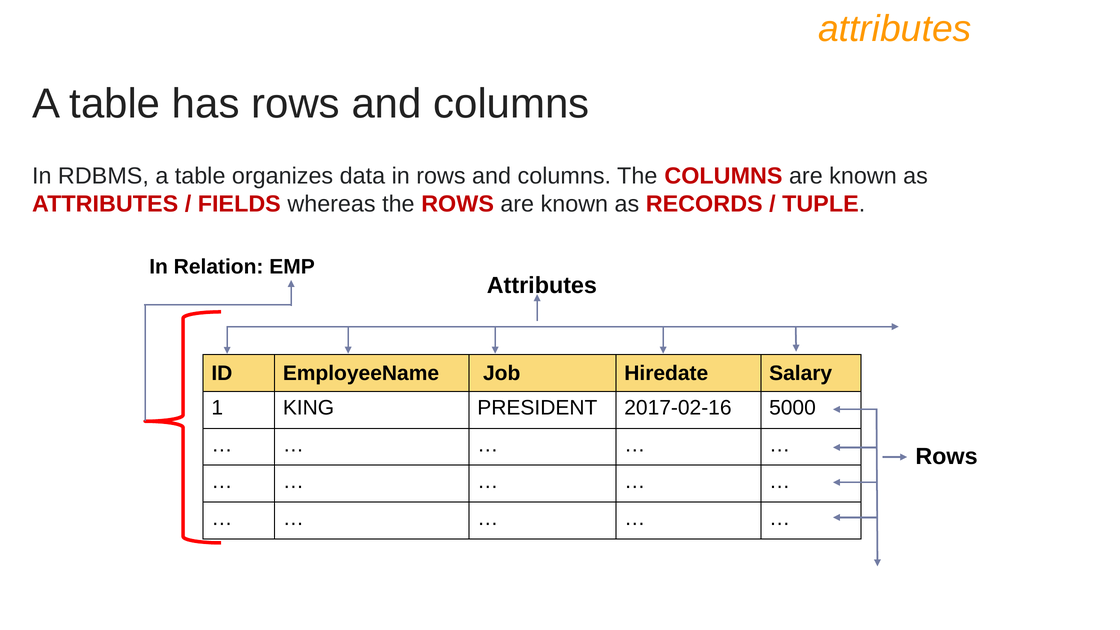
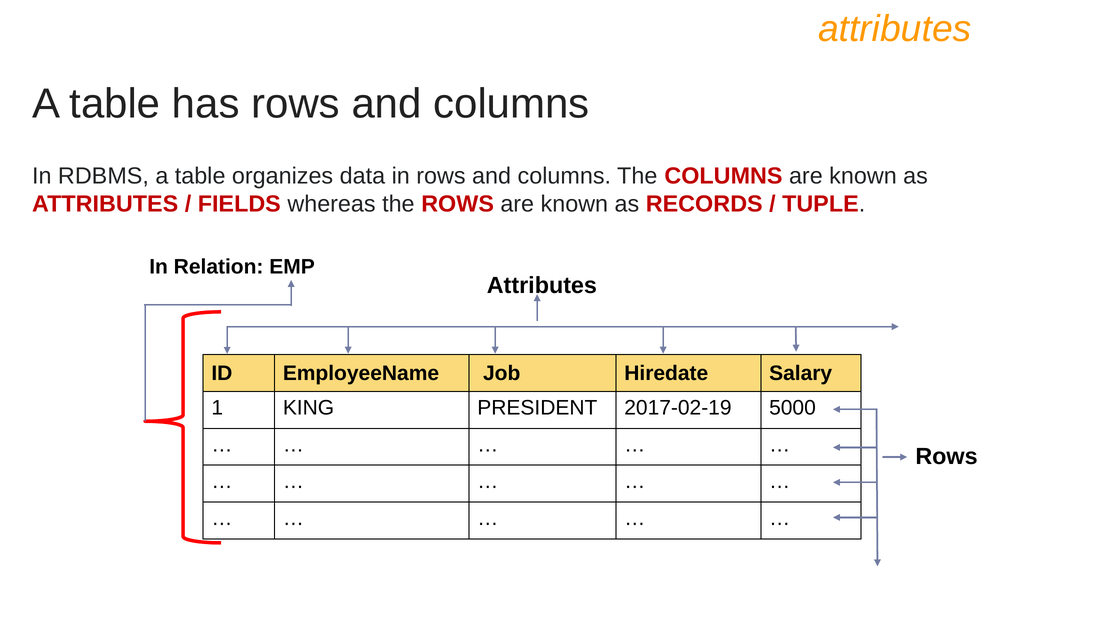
2017-02-16: 2017-02-16 -> 2017-02-19
